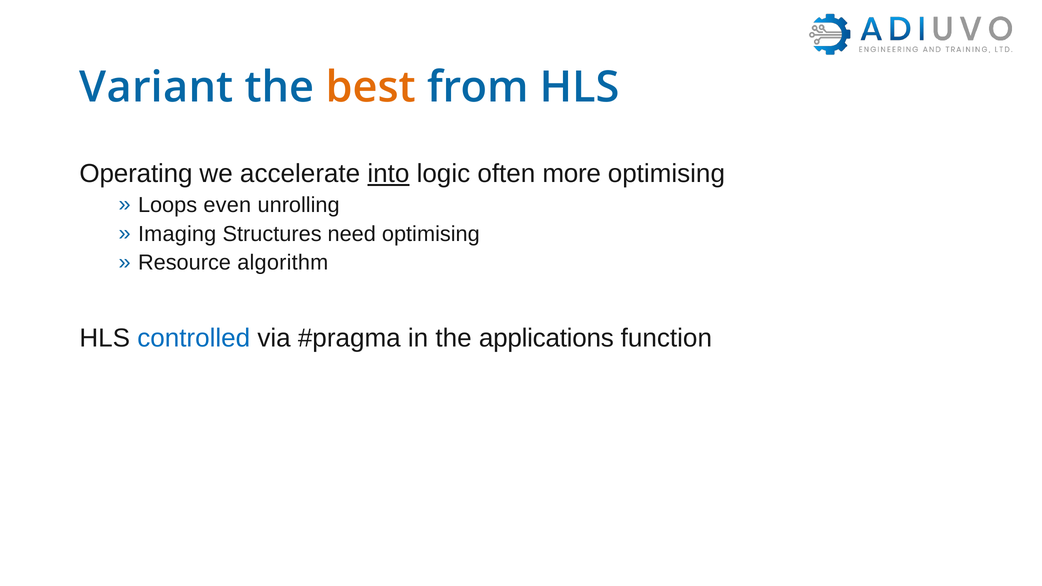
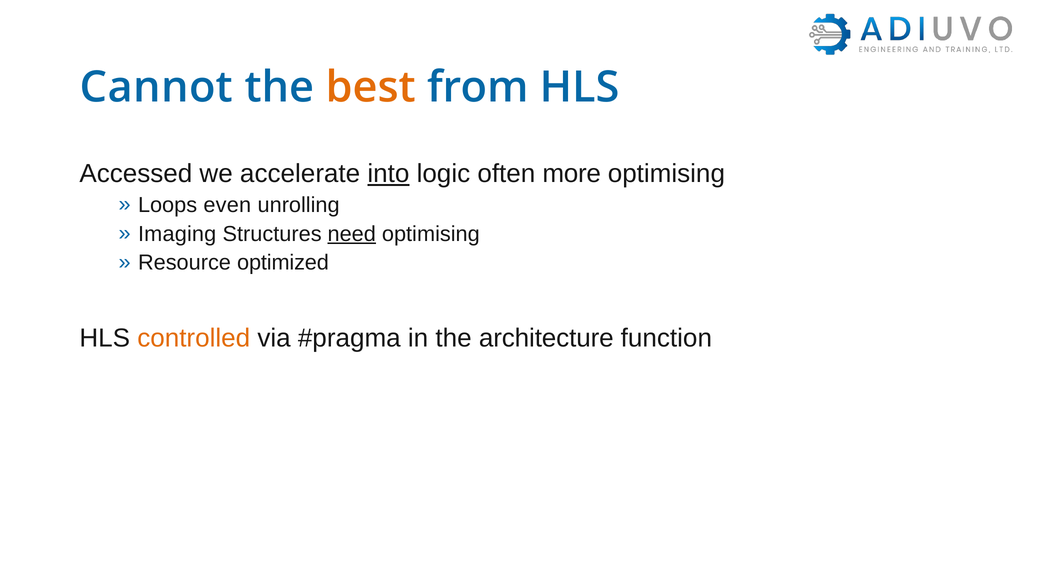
Variant: Variant -> Cannot
Operating: Operating -> Accessed
need underline: none -> present
algorithm: algorithm -> optimized
controlled colour: blue -> orange
applications: applications -> architecture
